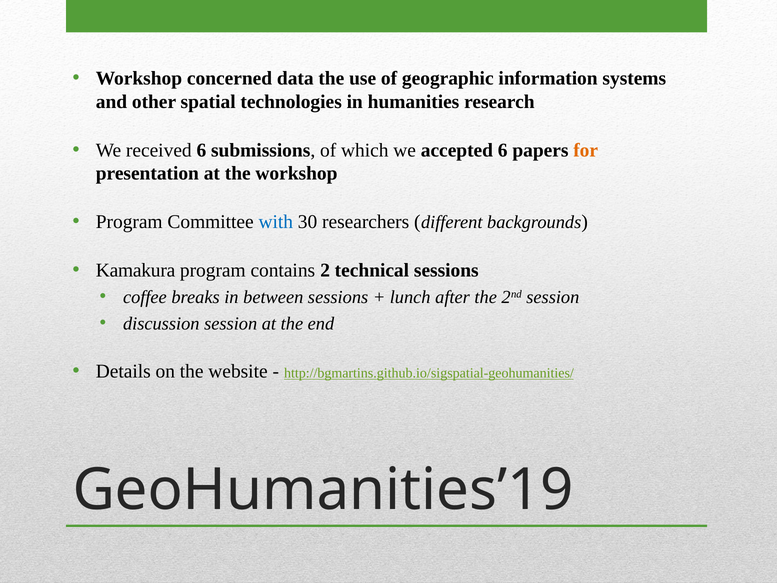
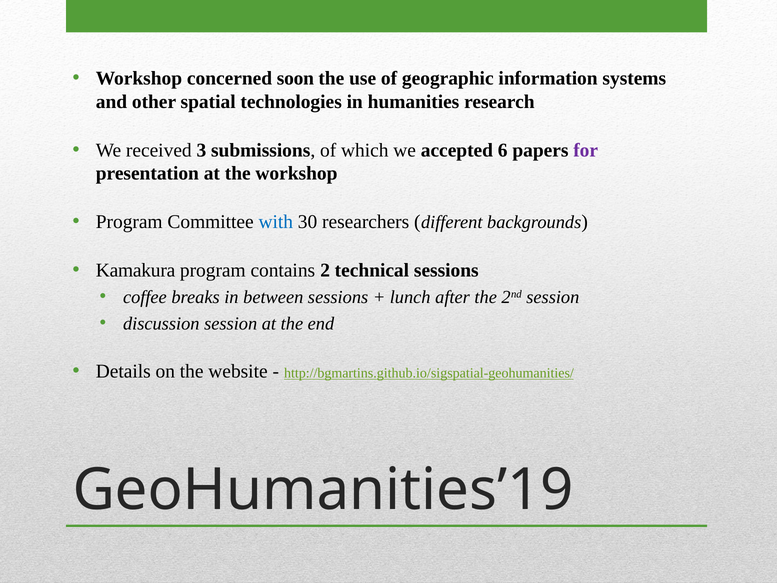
data: data -> soon
received 6: 6 -> 3
for colour: orange -> purple
